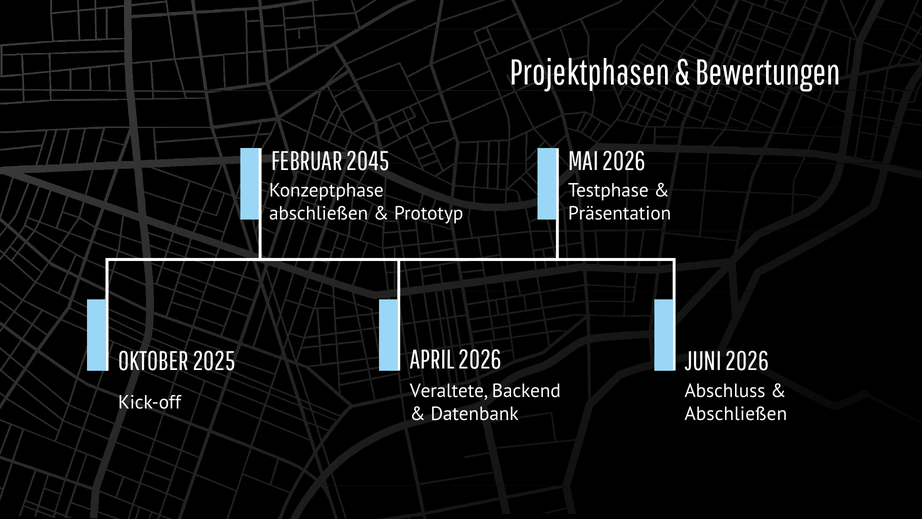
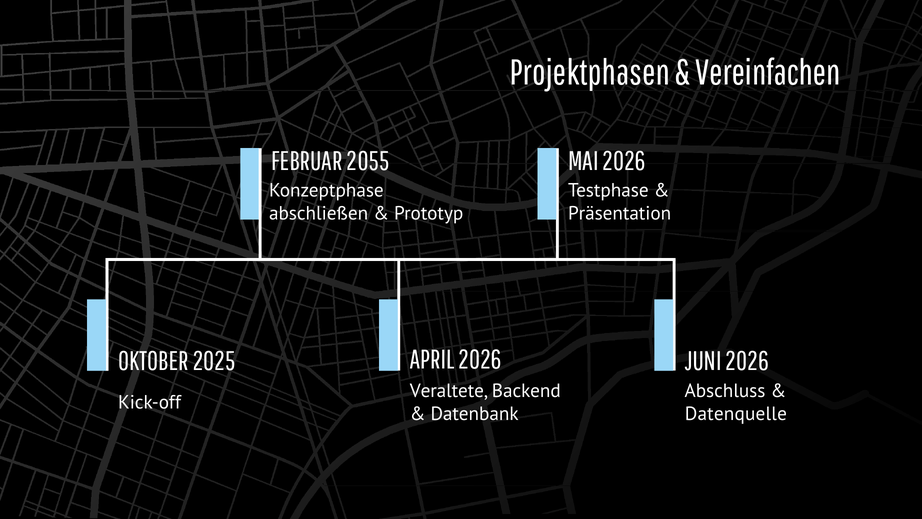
Bewertungen: Bewertungen -> Vereinfachen
2045: 2045 -> 2055
Abschließen at (736, 414): Abschließen -> Datenquelle
